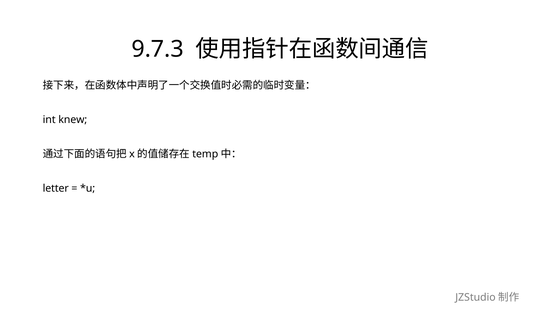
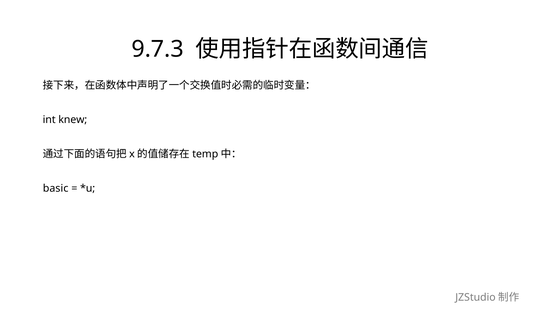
letter: letter -> basic
